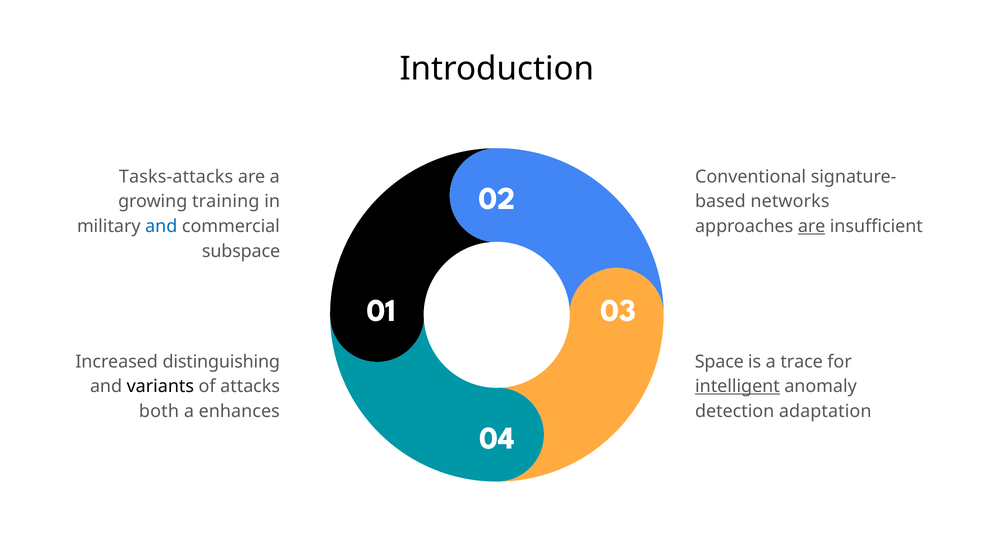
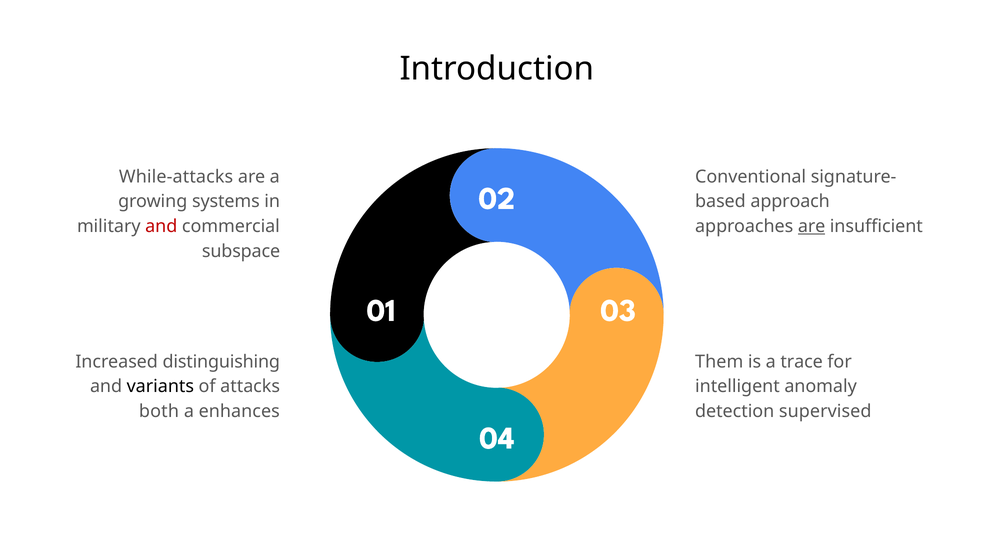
Tasks-attacks: Tasks-attacks -> While-attacks
training: training -> systems
networks: networks -> approach
and at (161, 226) colour: blue -> red
Space: Space -> Them
intelligent underline: present -> none
adaptation: adaptation -> supervised
